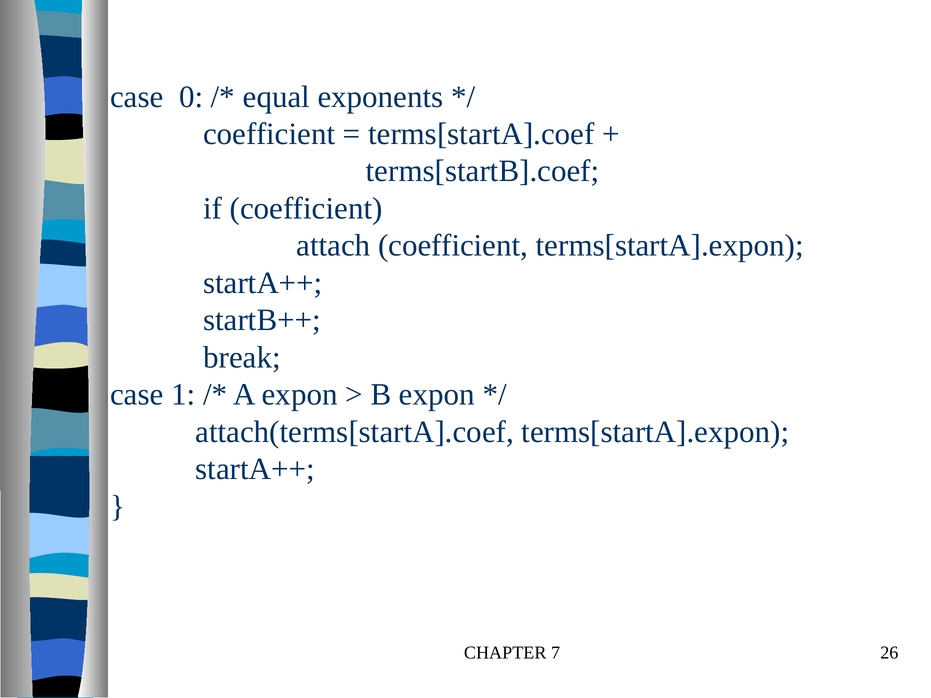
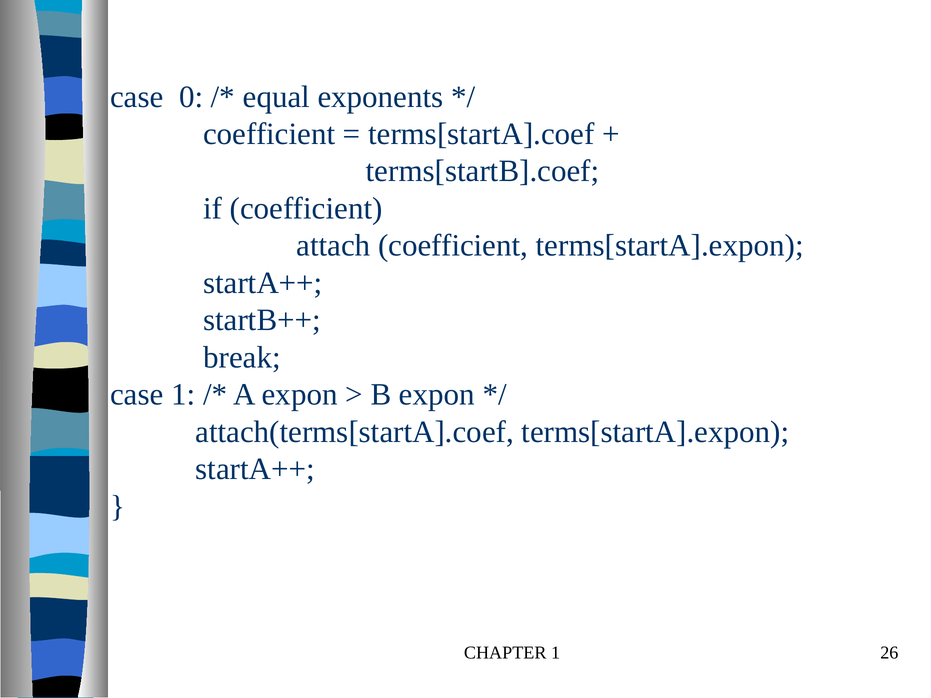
CHAPTER 7: 7 -> 1
